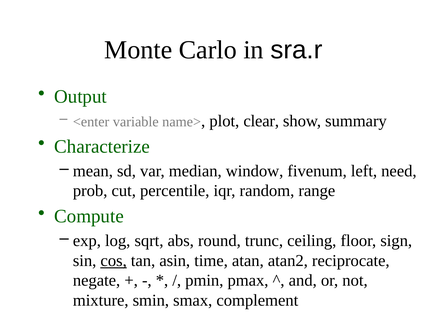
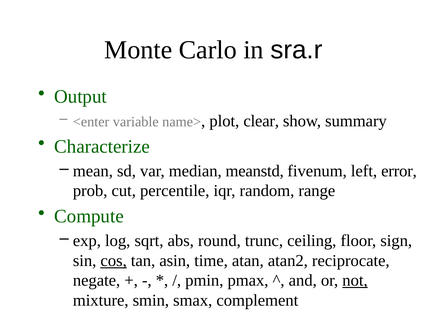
window: window -> meanstd
need: need -> error
not underline: none -> present
